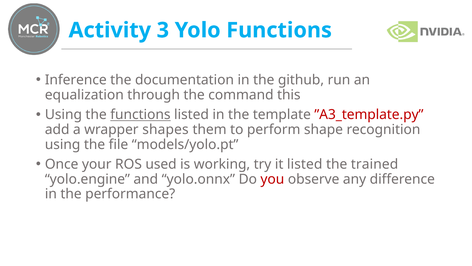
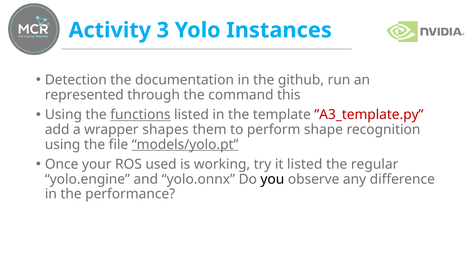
Yolo Functions: Functions -> Instances
Inference: Inference -> Detection
equalization: equalization -> represented
models/yolo.pt underline: none -> present
trained: trained -> regular
you colour: red -> black
